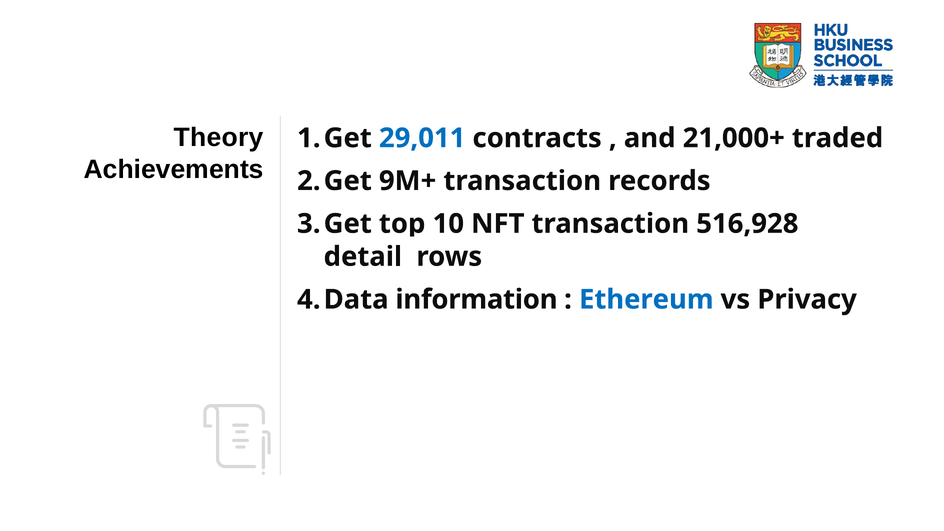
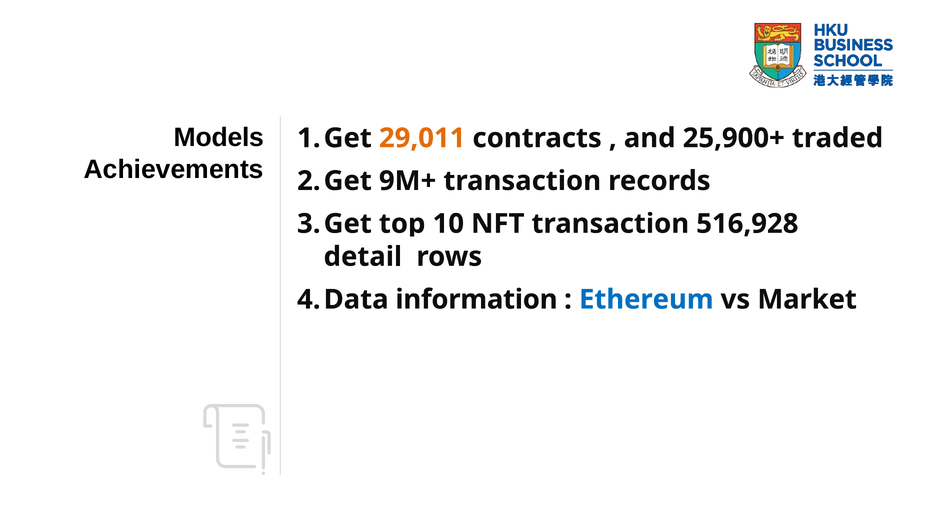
Theory: Theory -> Models
29,011 colour: blue -> orange
21,000+: 21,000+ -> 25,900+
Privacy: Privacy -> Market
